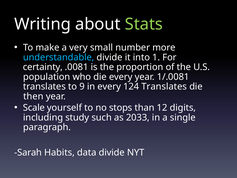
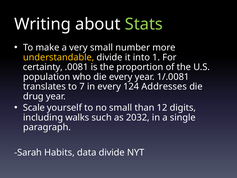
understandable colour: light blue -> yellow
9: 9 -> 7
124 Translates: Translates -> Addresses
then: then -> drug
no stops: stops -> small
study: study -> walks
2033: 2033 -> 2032
